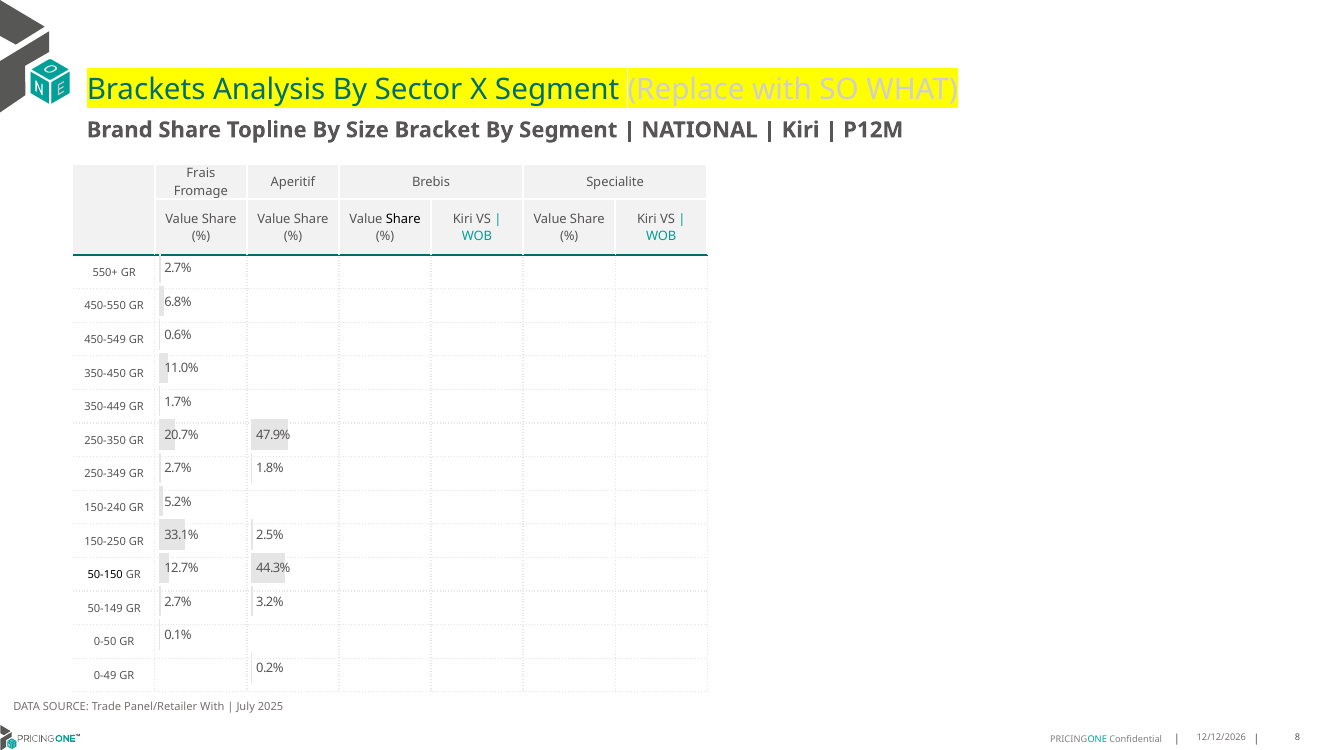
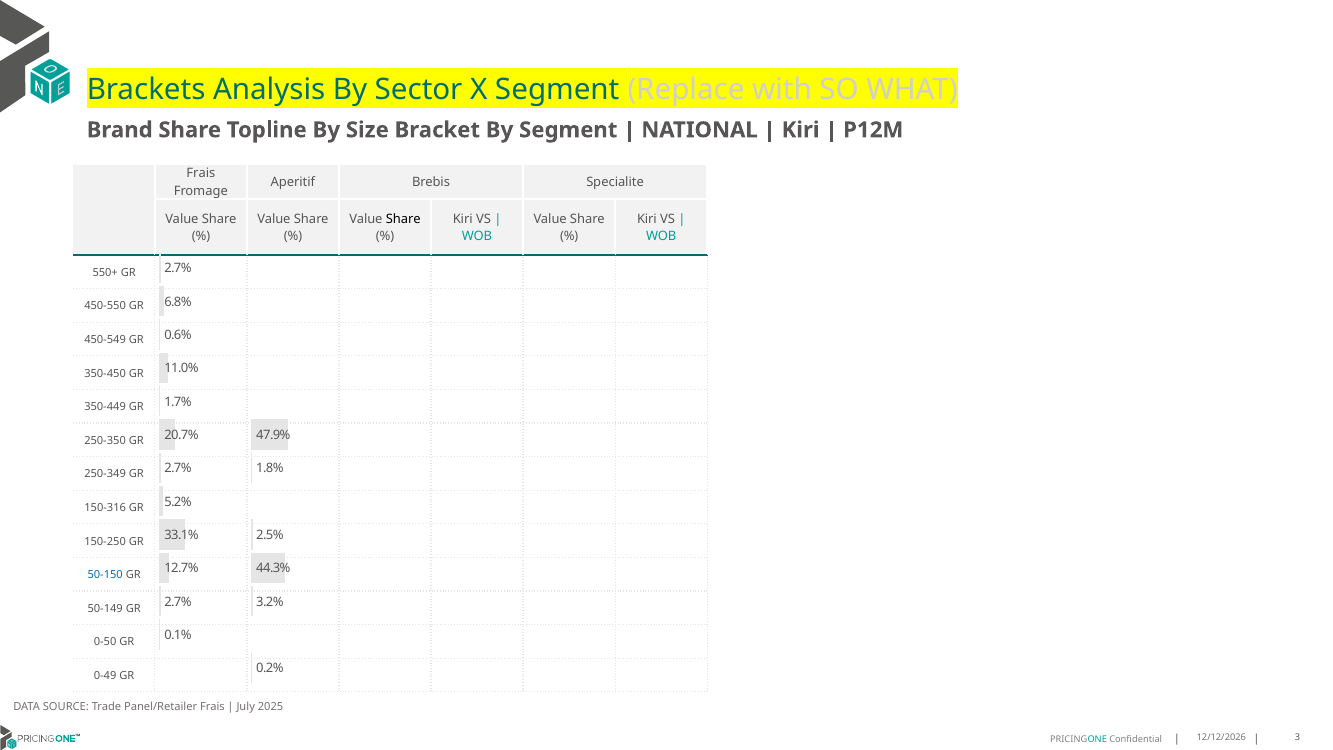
150-240: 150-240 -> 150-316
50-150 colour: black -> blue
Panel/Retailer With: With -> Frais
8: 8 -> 3
